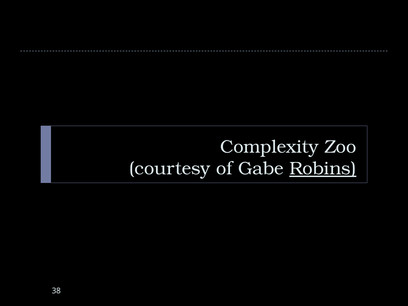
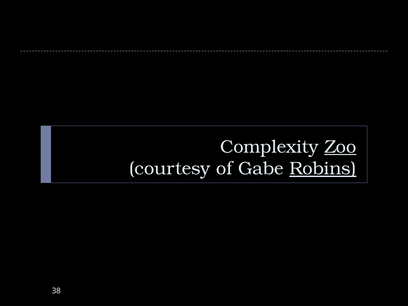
Zoo underline: none -> present
